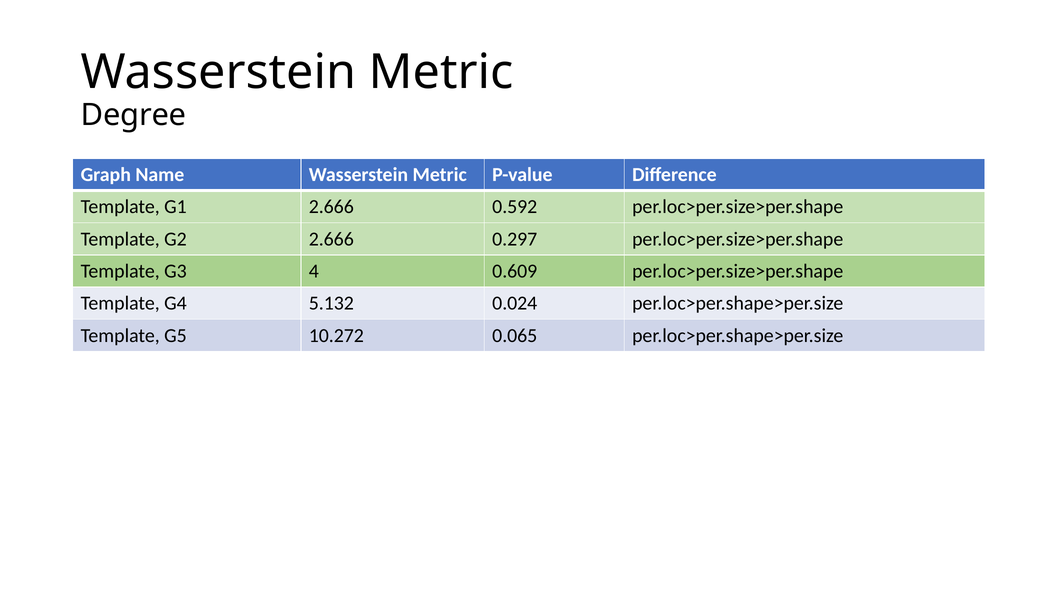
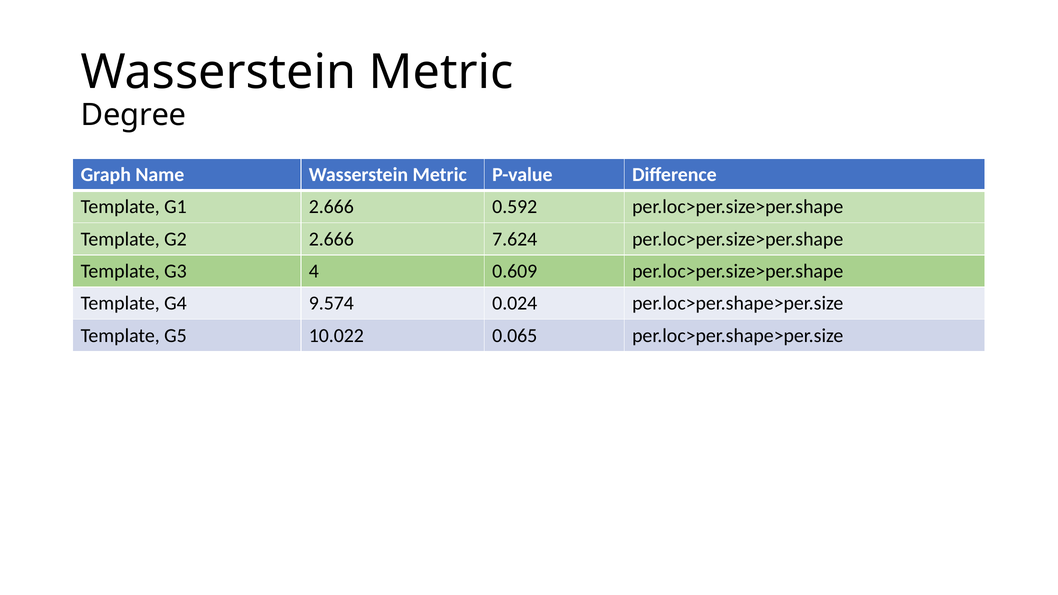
0.297: 0.297 -> 7.624
5.132: 5.132 -> 9.574
10.272: 10.272 -> 10.022
